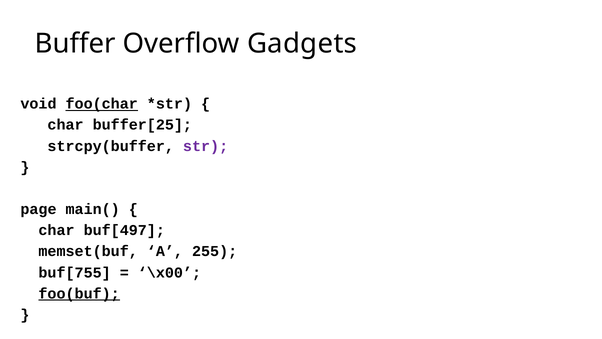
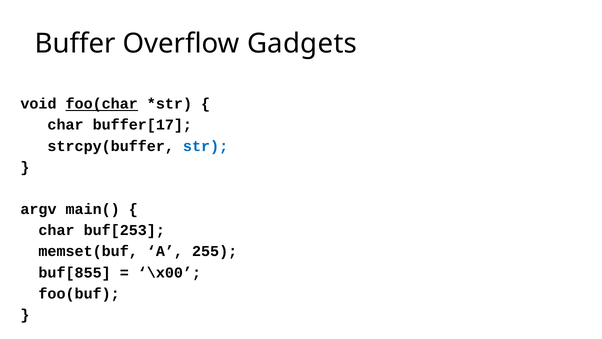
buffer[25: buffer[25 -> buffer[17
str colour: purple -> blue
page: page -> argv
buf[497: buf[497 -> buf[253
buf[755: buf[755 -> buf[855
foo(buf underline: present -> none
